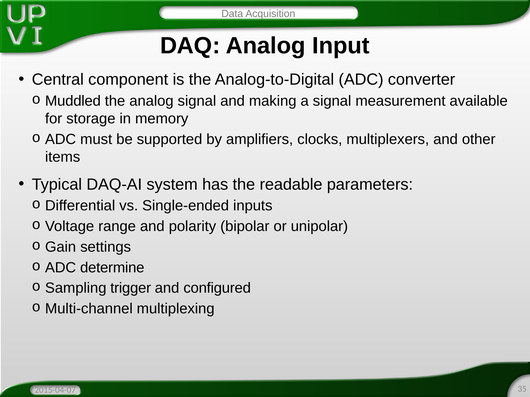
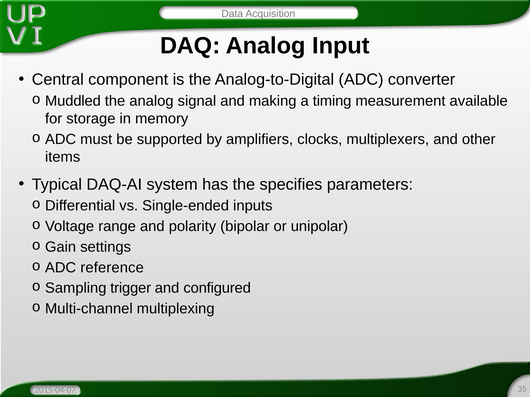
a signal: signal -> timing
readable: readable -> specifies
determine: determine -> reference
